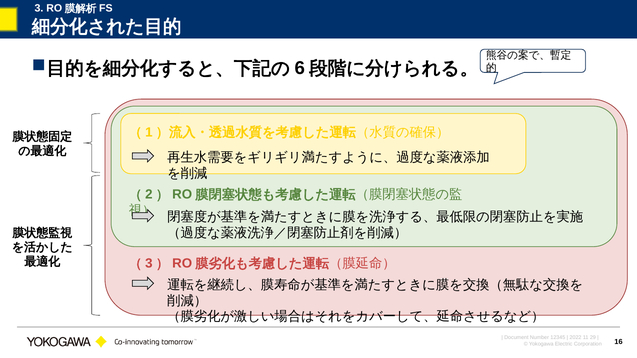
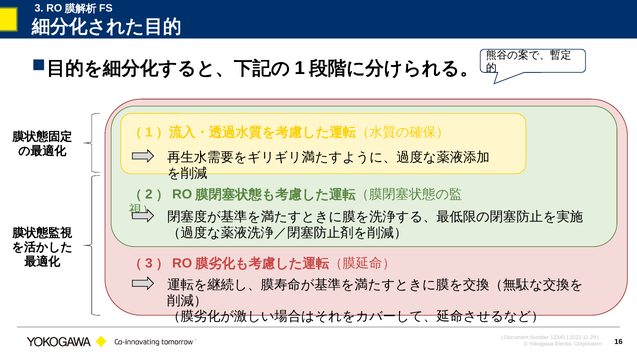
6: 6 -> 1
